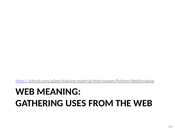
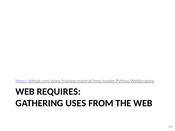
MEANING: MEANING -> REQUIRES
